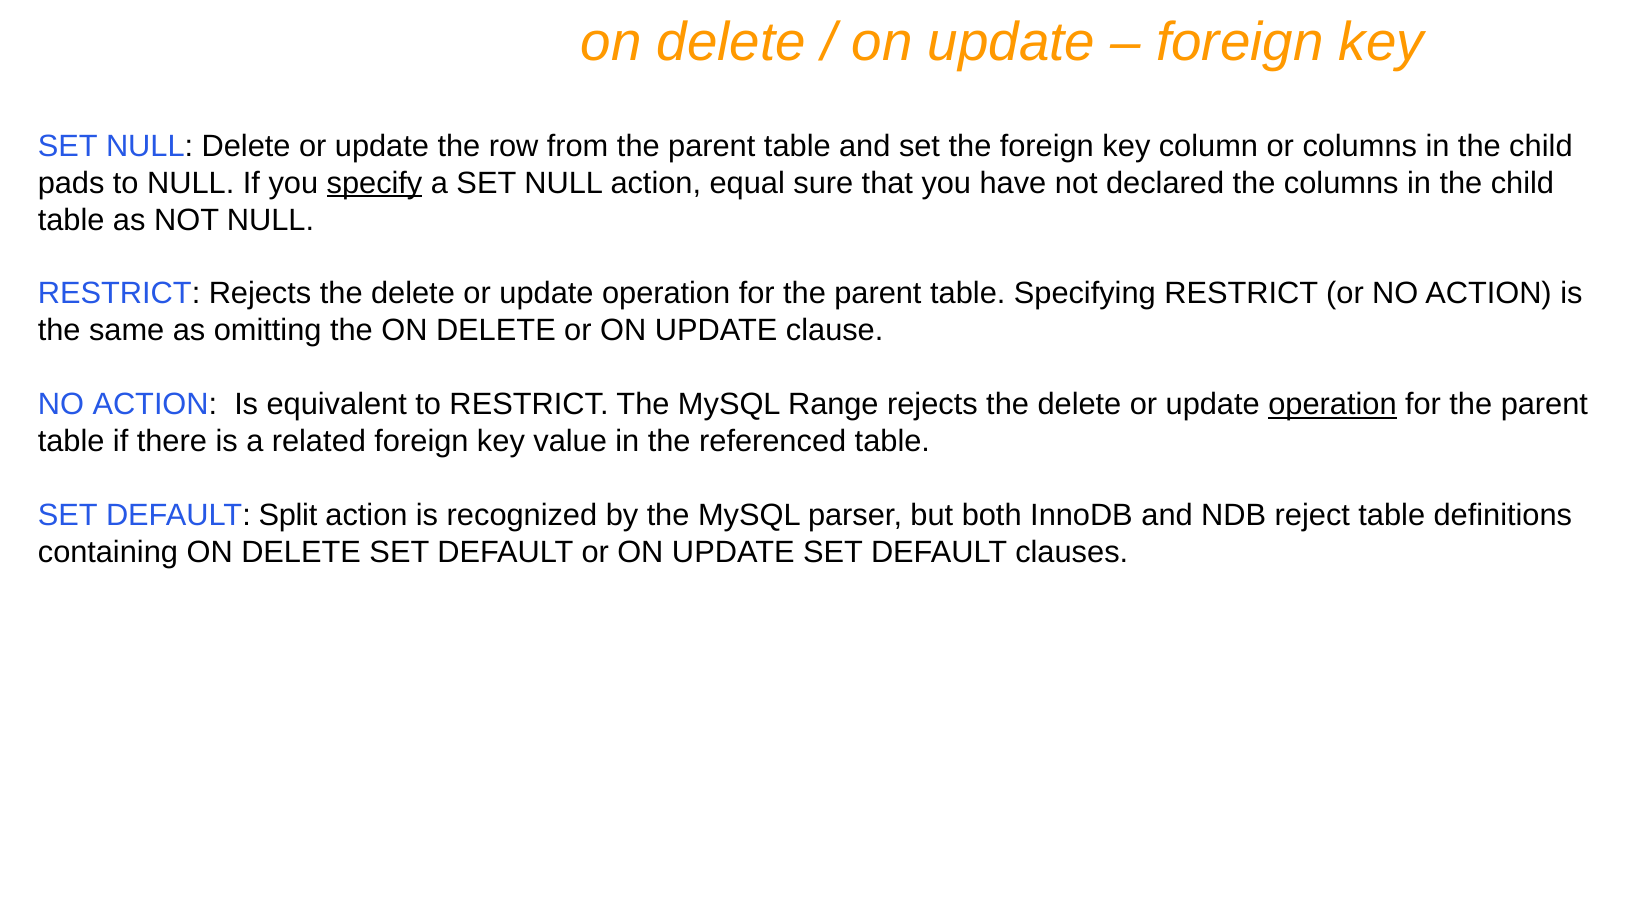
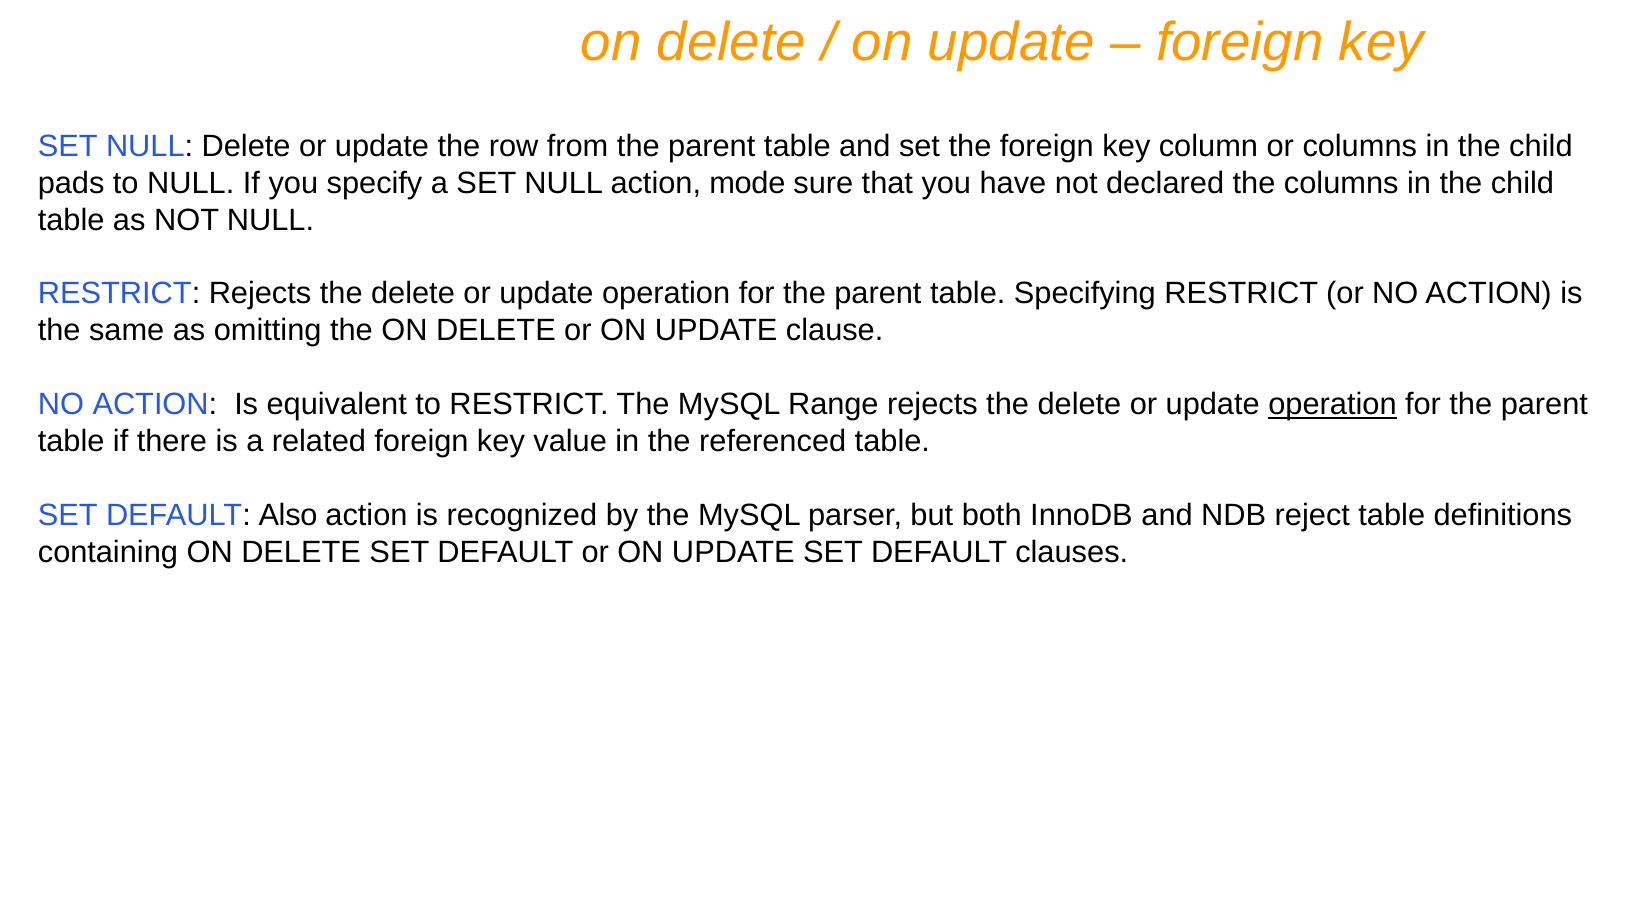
specify underline: present -> none
equal: equal -> mode
Split: Split -> Also
